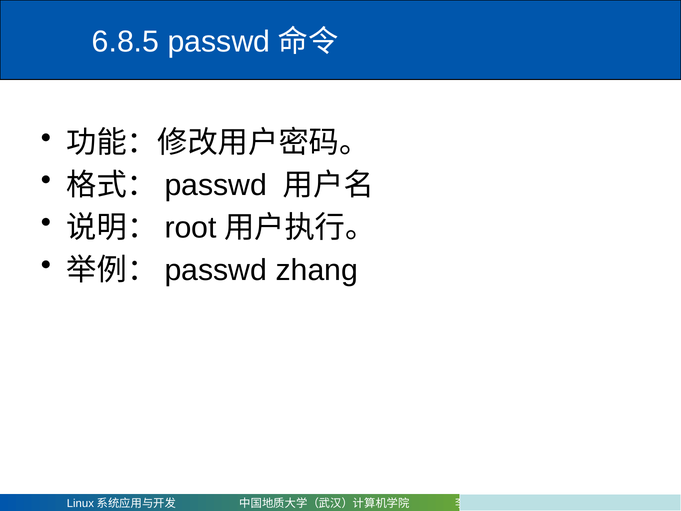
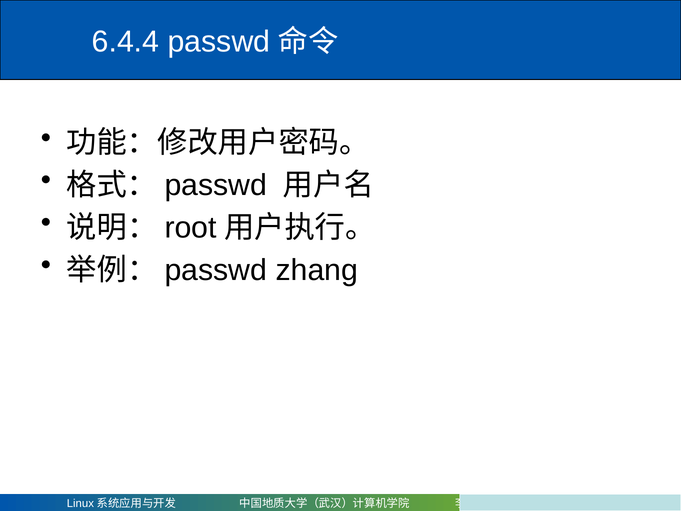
6.8.5: 6.8.5 -> 6.4.4
